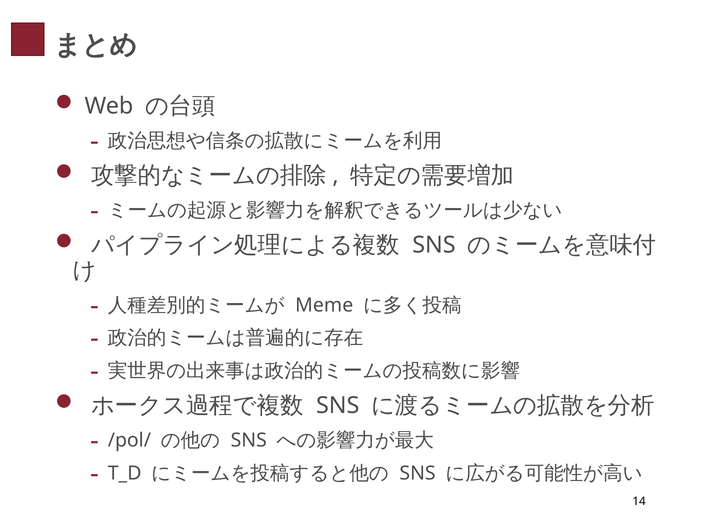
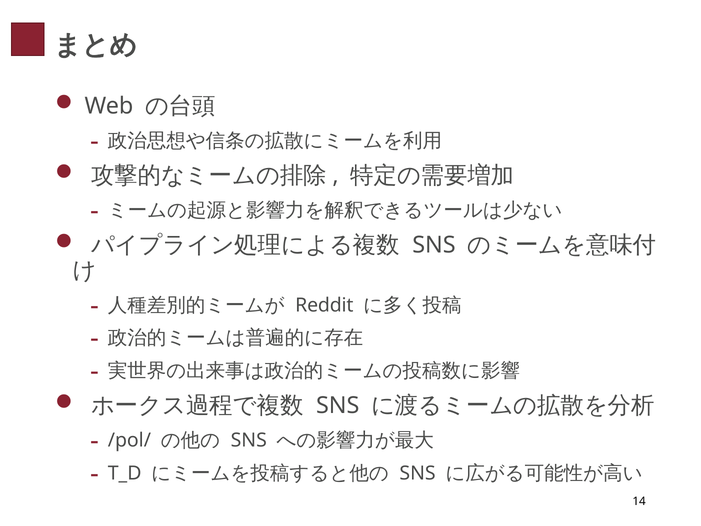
Meme: Meme -> Reddit
